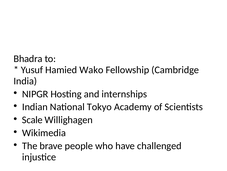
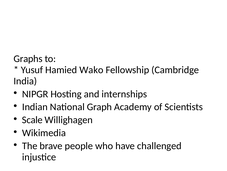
Bhadra: Bhadra -> Graphs
Tokyo: Tokyo -> Graph
